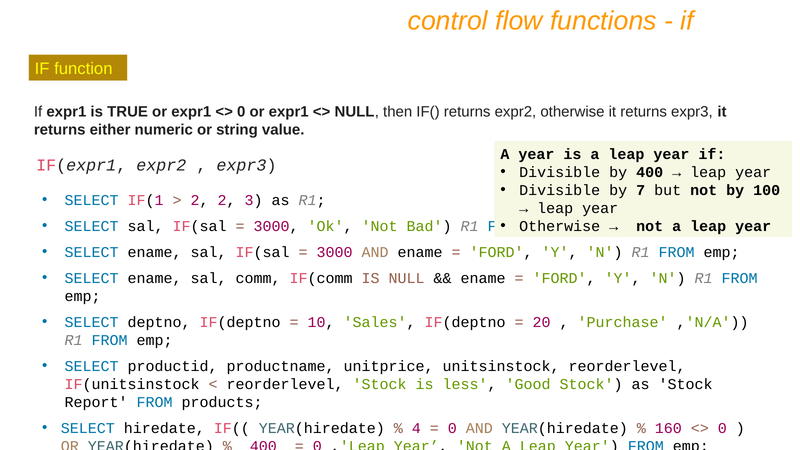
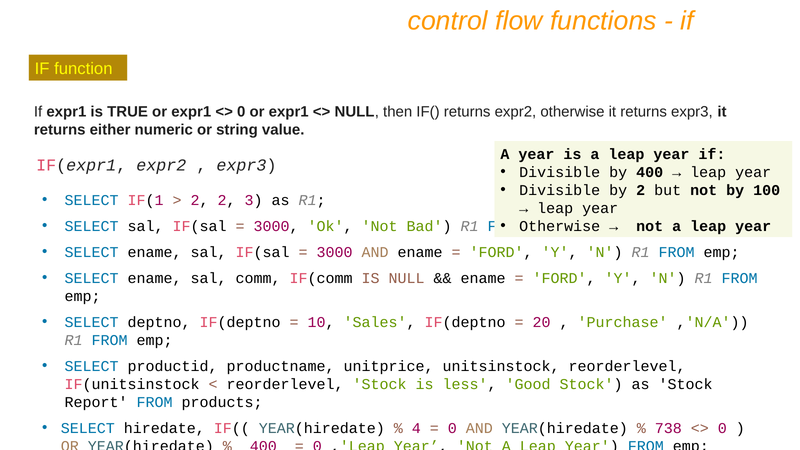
by 7: 7 -> 2
160: 160 -> 738
